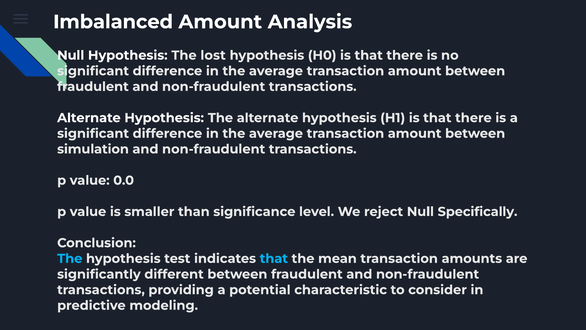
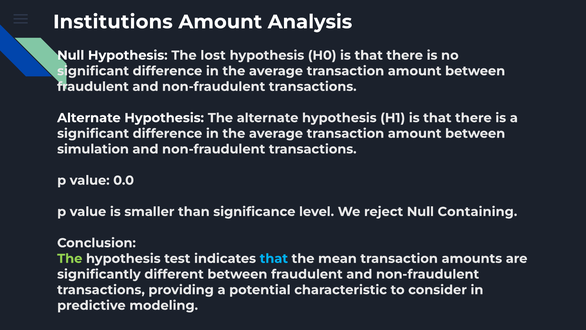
Imbalanced: Imbalanced -> Institutions
Specifically: Specifically -> Containing
The at (70, 258) colour: light blue -> light green
